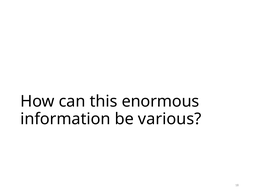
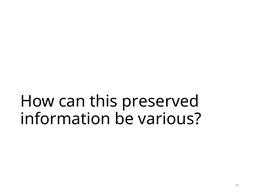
enormous: enormous -> preserved
